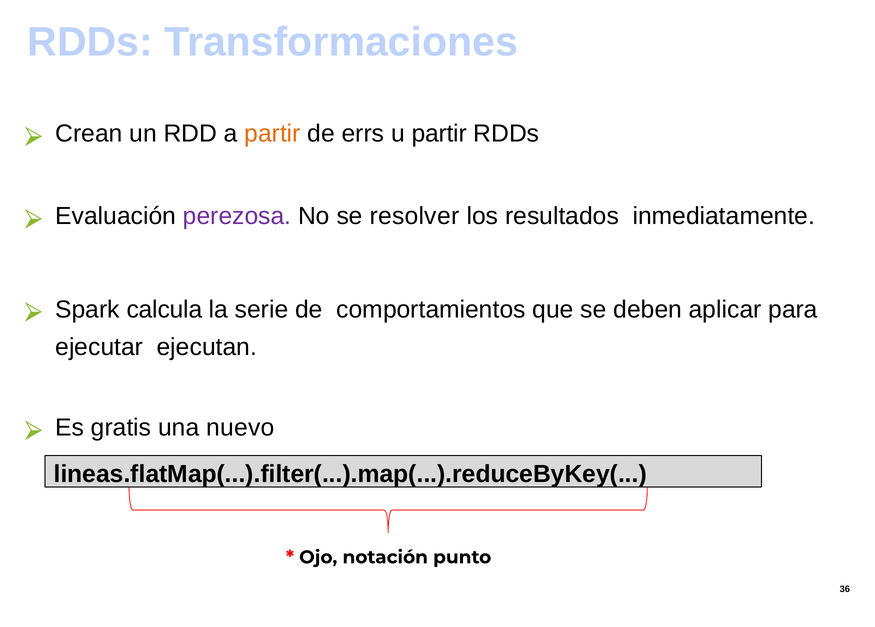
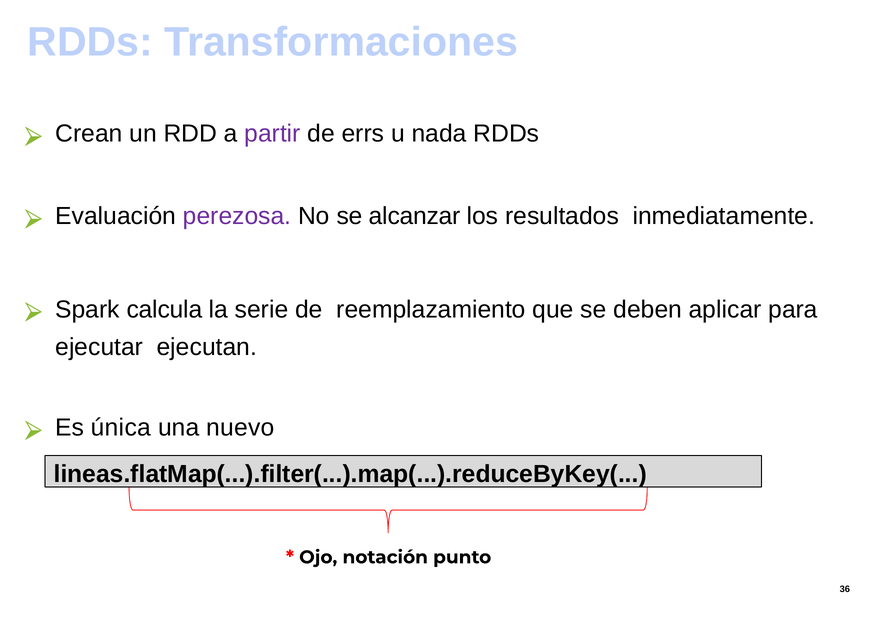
partir at (273, 134) colour: orange -> purple
u partir: partir -> nada
resolver: resolver -> alcanzar
comportamientos: comportamientos -> reemplazamiento
gratis: gratis -> única
